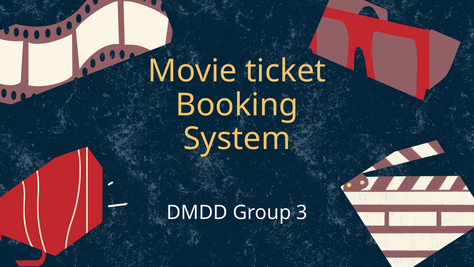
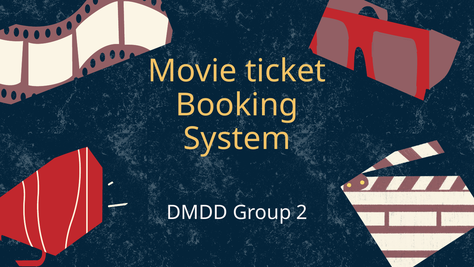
3: 3 -> 2
